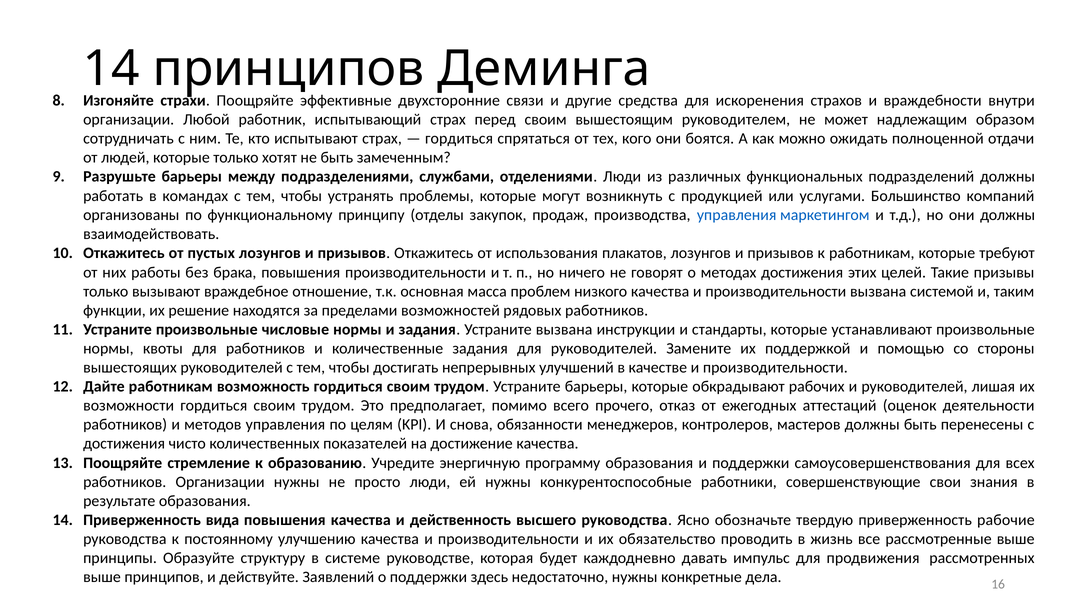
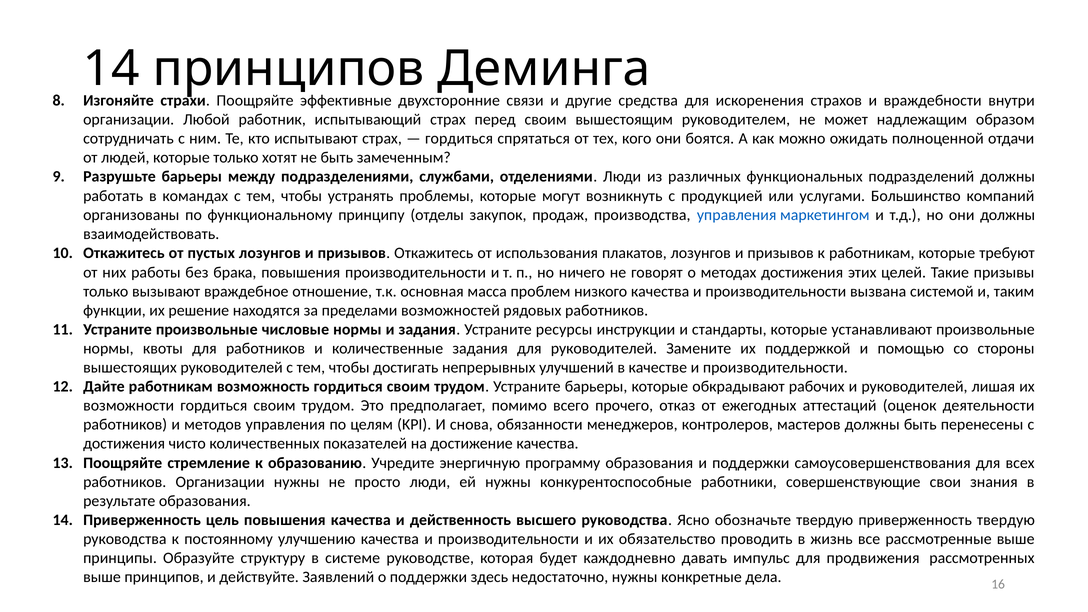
Устраните вызвана: вызвана -> ресурсы
вида: вида -> цель
приверженность рабочие: рабочие -> твердую
